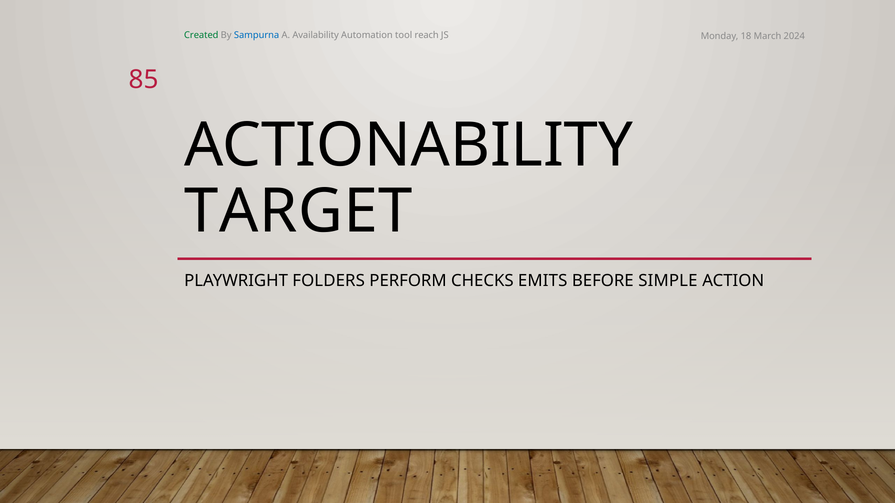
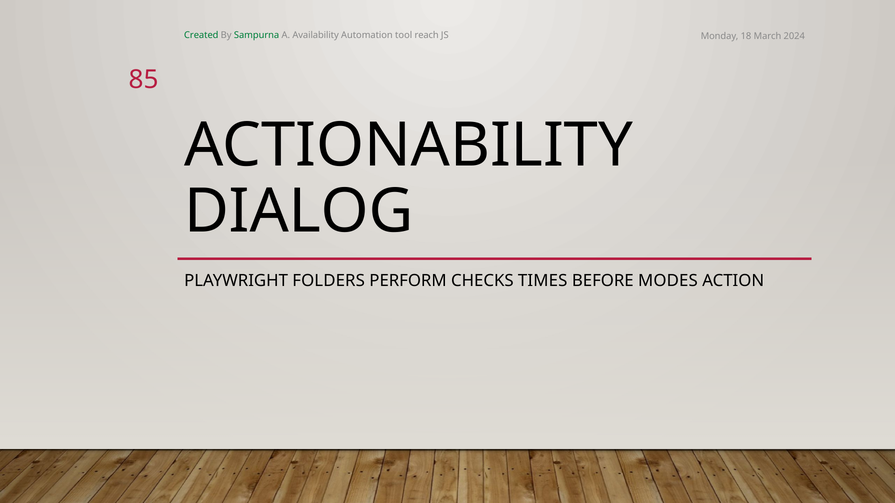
Sampurna colour: blue -> green
TARGET: TARGET -> DIALOG
EMITS: EMITS -> TIMES
SIMPLE: SIMPLE -> MODES
